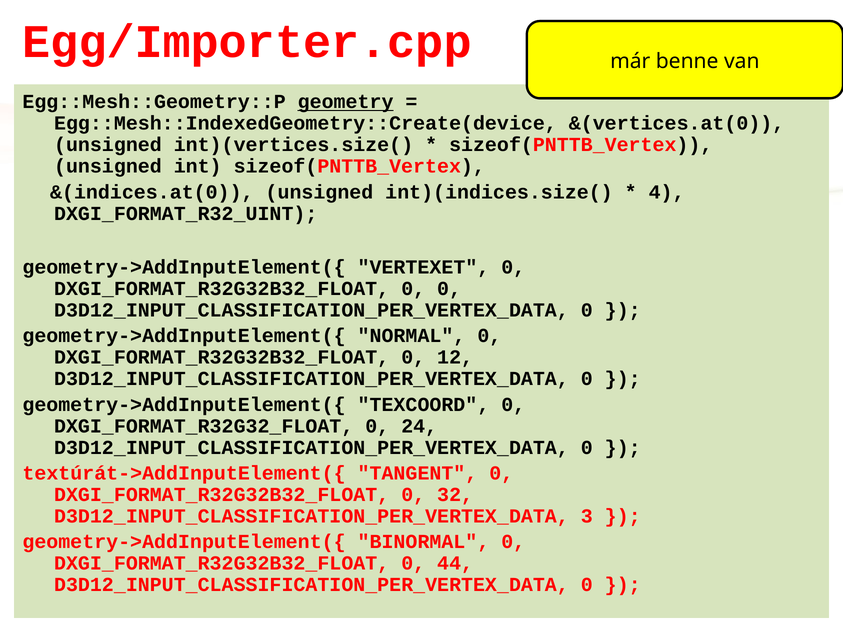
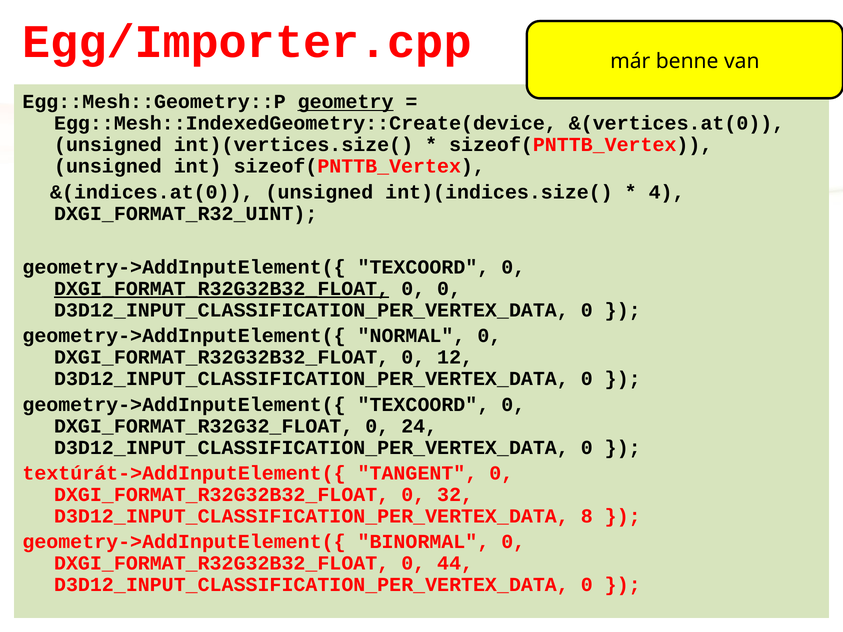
VERTEXET at (423, 267): VERTEXET -> TEXCOORD
DXGI_FORMAT_R32G32B32_FLOAT at (222, 289) underline: none -> present
3: 3 -> 8
